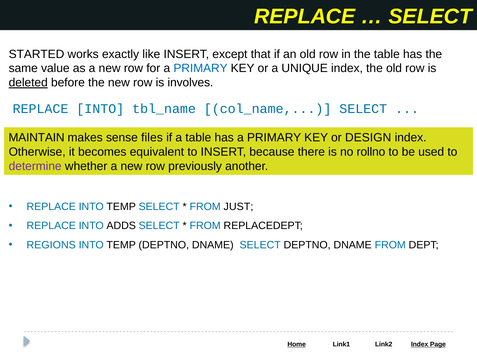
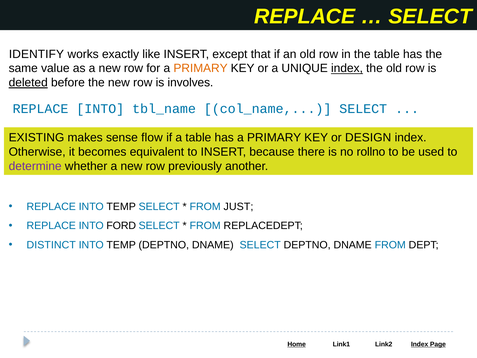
STARTED: STARTED -> IDENTIFY
PRIMARY at (201, 68) colour: blue -> orange
index at (347, 68) underline: none -> present
MAINTAIN: MAINTAIN -> EXISTING
files: files -> flow
ADDS: ADDS -> FORD
REGIONS: REGIONS -> DISTINCT
